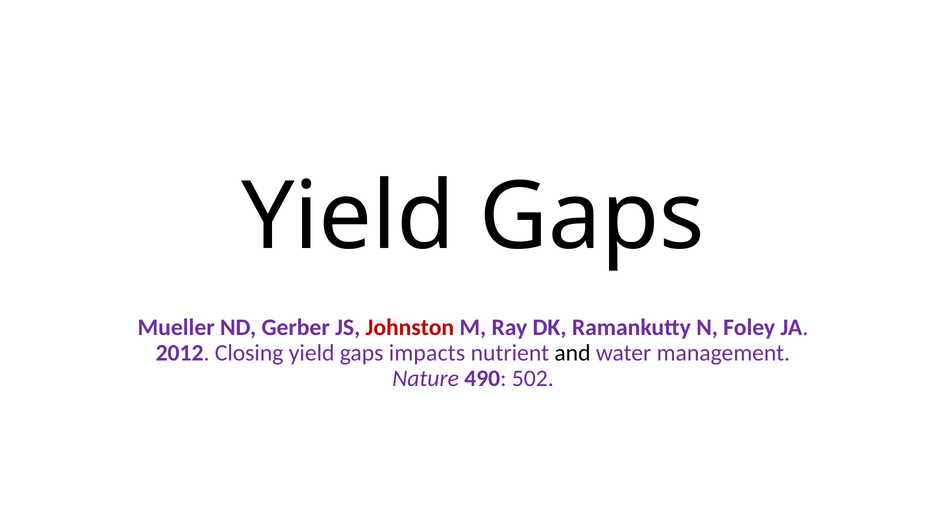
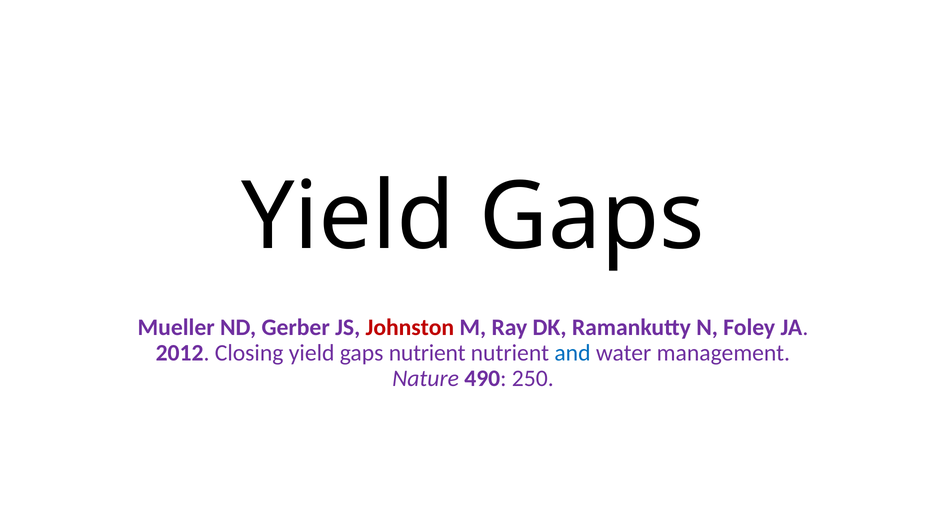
gaps impacts: impacts -> nutrient
and colour: black -> blue
502: 502 -> 250
